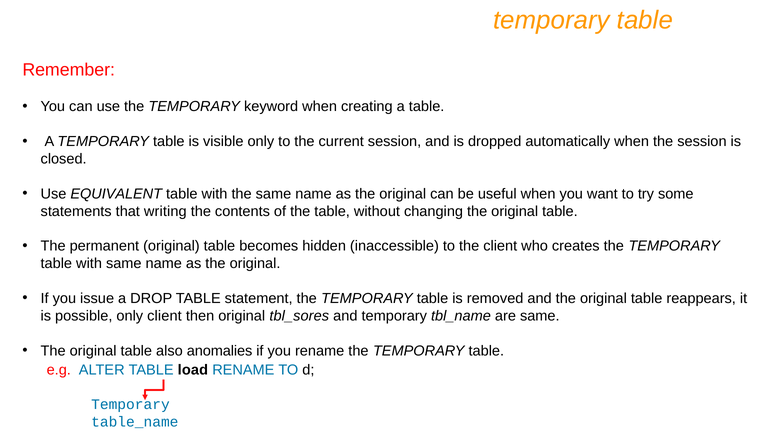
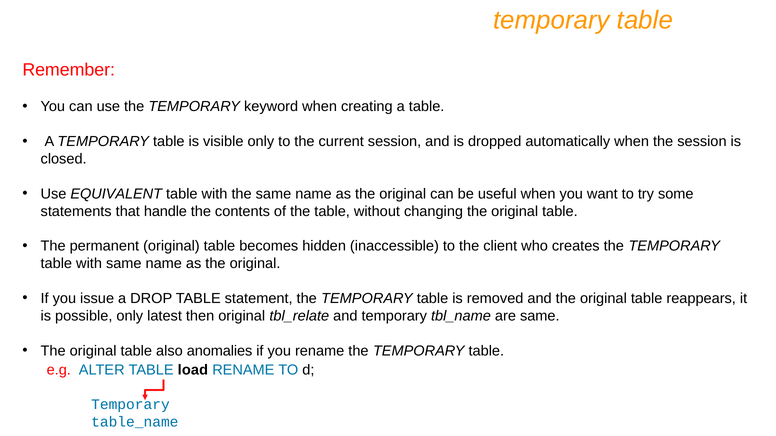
writing: writing -> handle
only client: client -> latest
tbl_sores: tbl_sores -> tbl_relate
